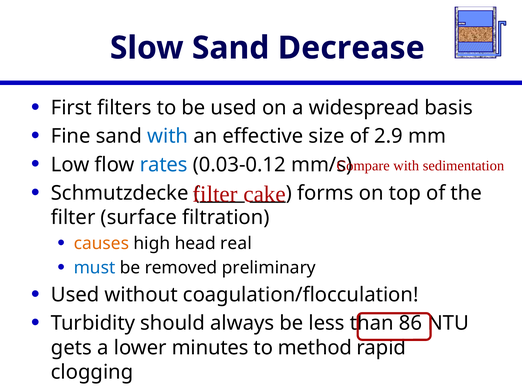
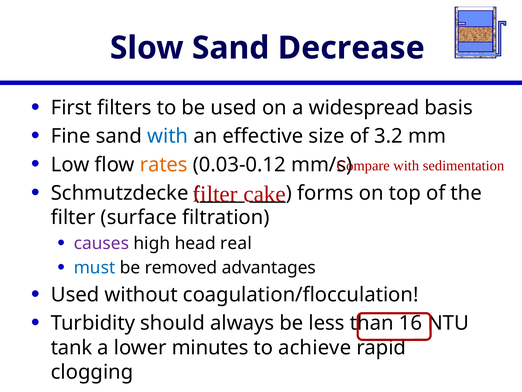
2.9: 2.9 -> 3.2
rates colour: blue -> orange
causes colour: orange -> purple
preliminary: preliminary -> advantages
86: 86 -> 16
gets: gets -> tank
method: method -> achieve
